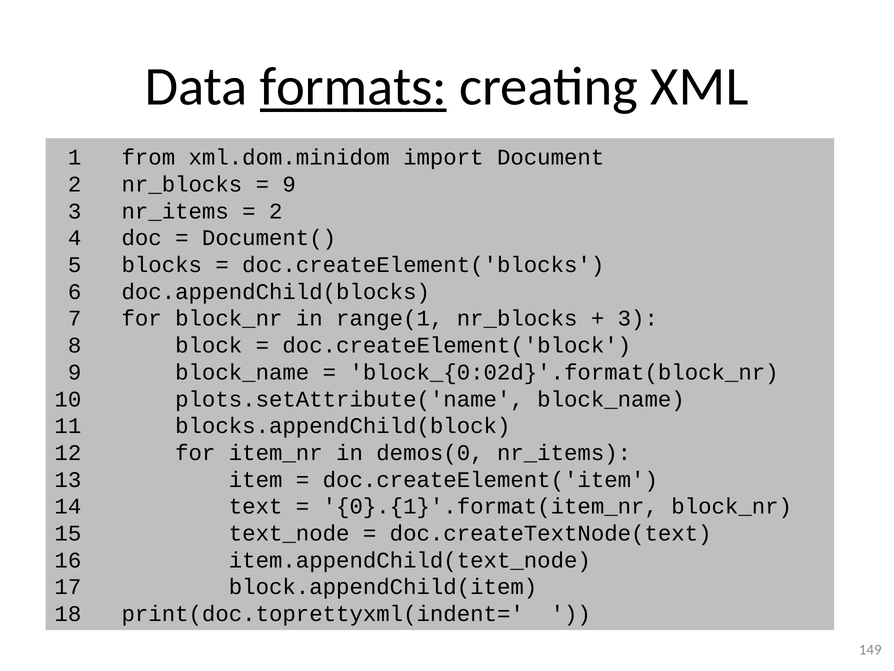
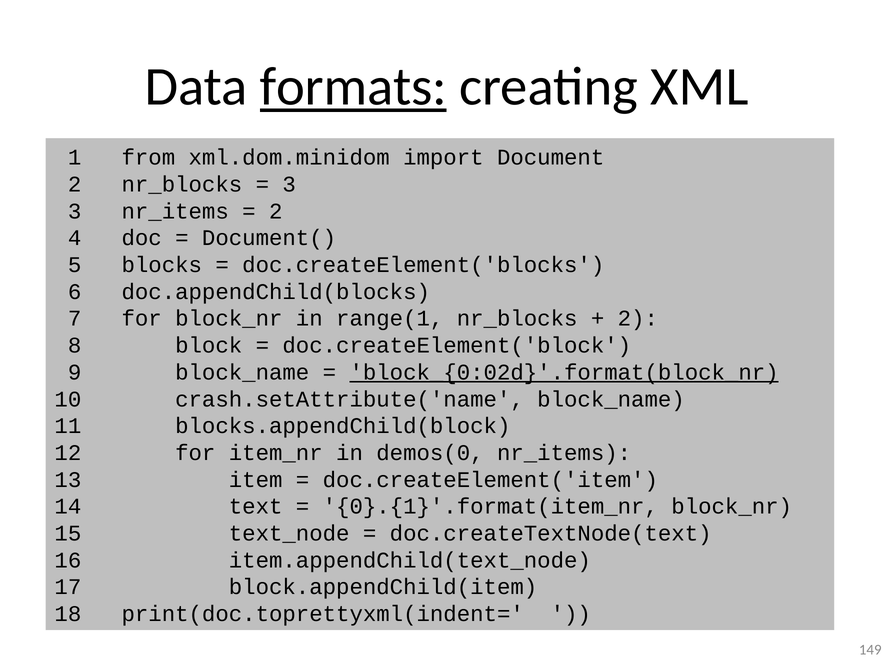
9 at (289, 184): 9 -> 3
3 at (638, 318): 3 -> 2
block_{0:02d}'.format(block_nr underline: none -> present
plots.setAttribute('name: plots.setAttribute('name -> crash.setAttribute('name
